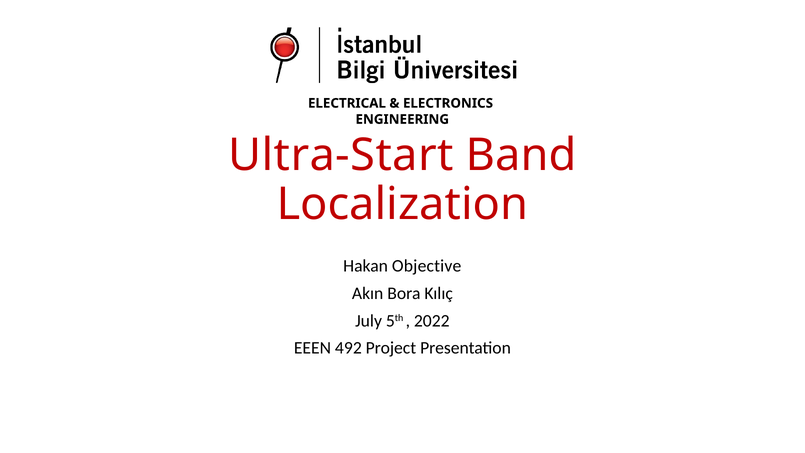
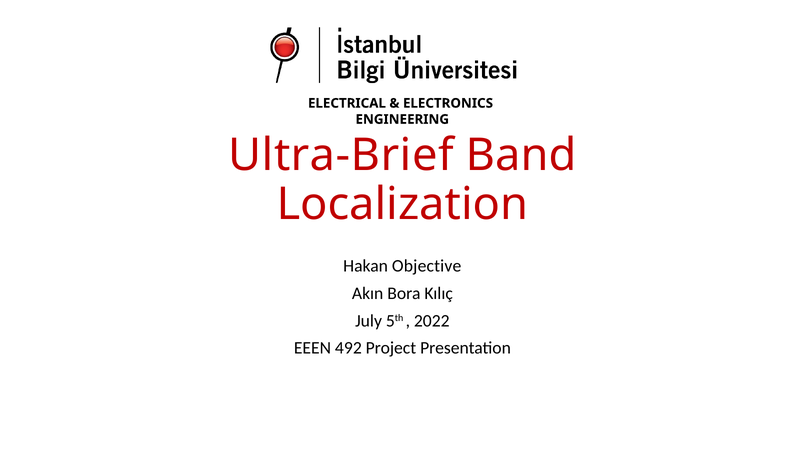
Ultra-Start: Ultra-Start -> Ultra-Brief
